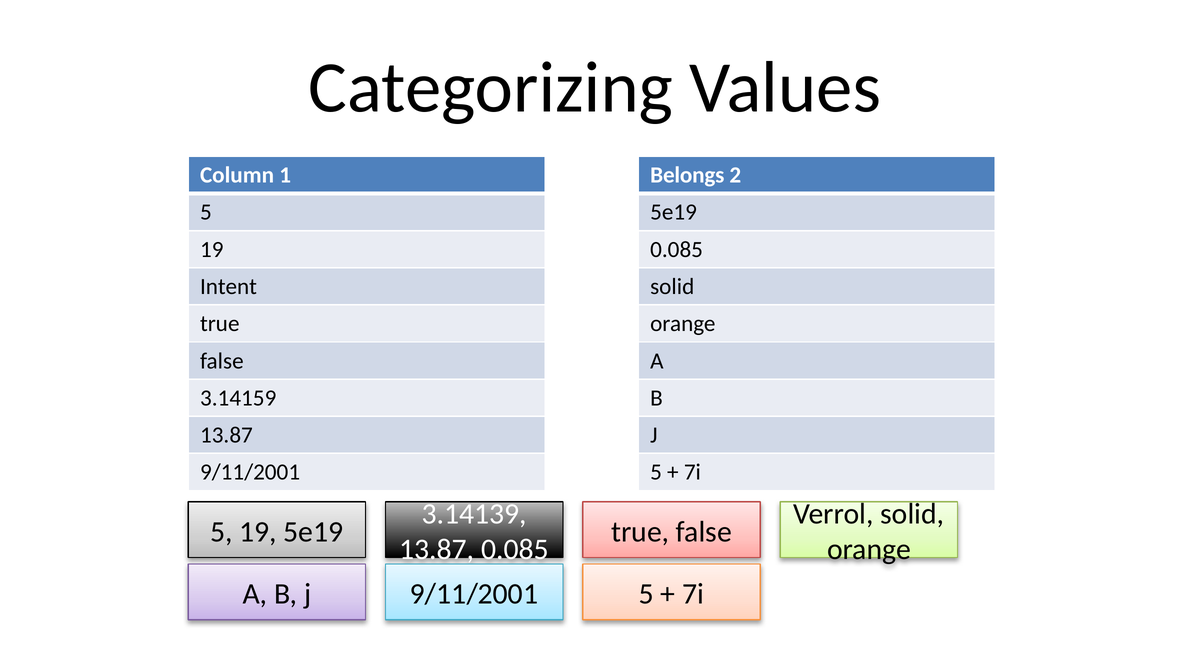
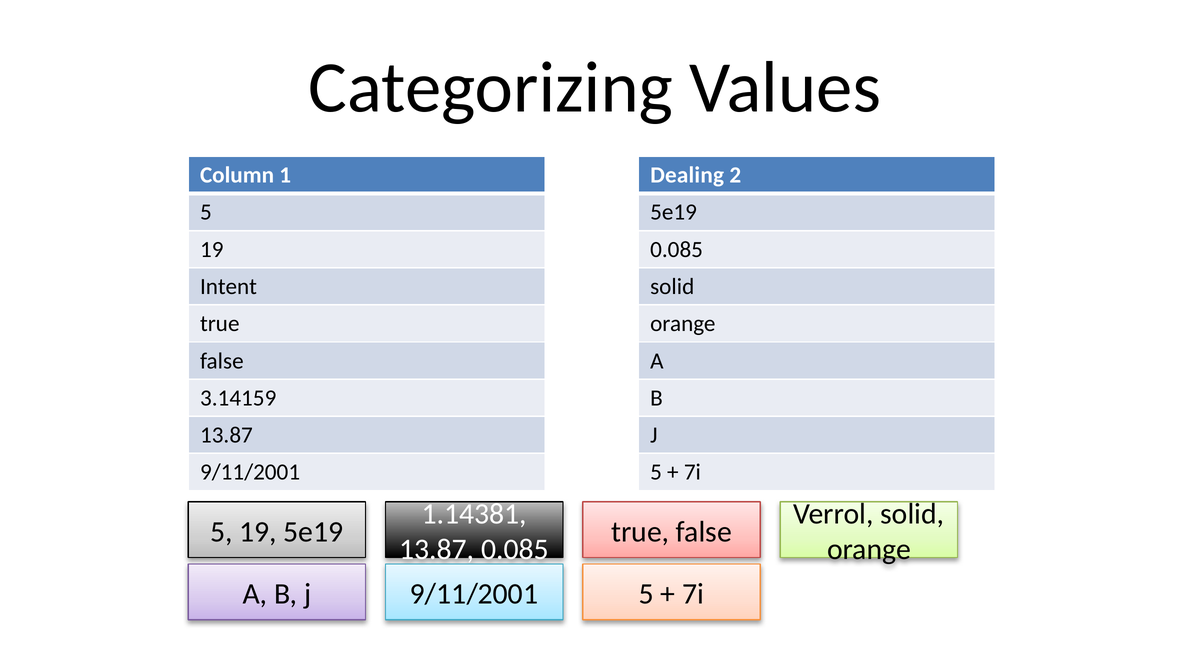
Belongs: Belongs -> Dealing
3.14139: 3.14139 -> 1.14381
